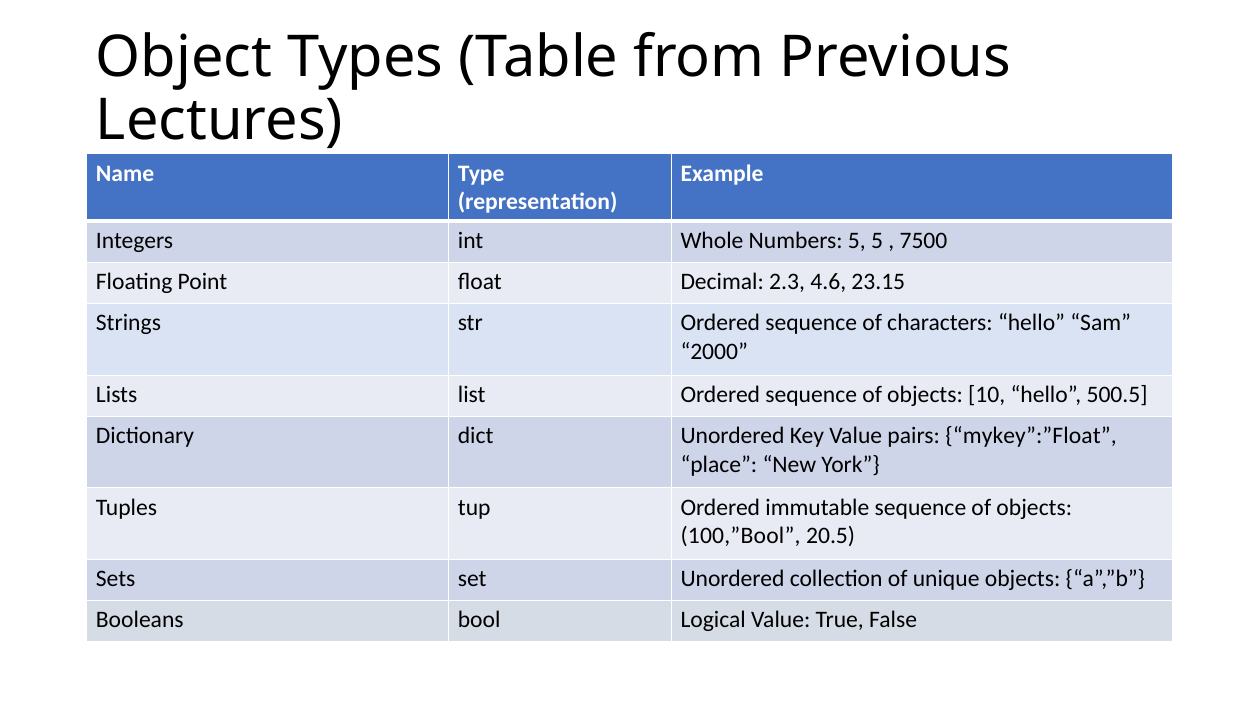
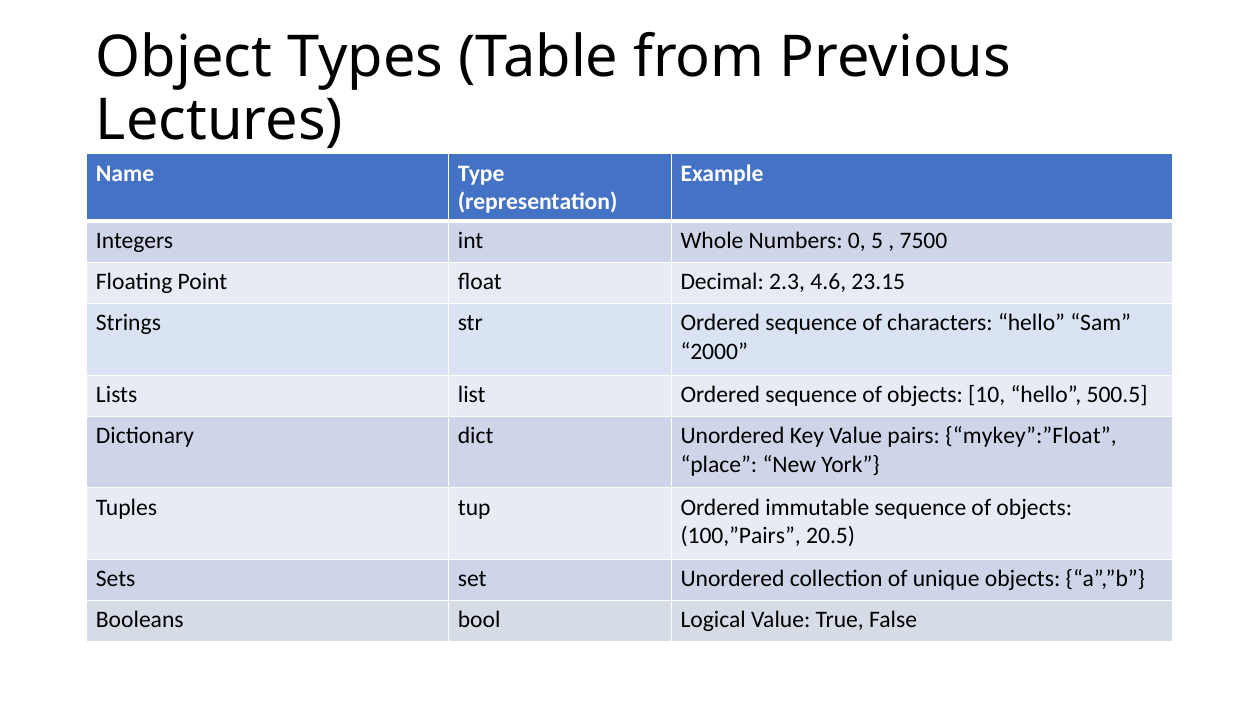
Numbers 5: 5 -> 0
100,”Bool: 100,”Bool -> 100,”Pairs
